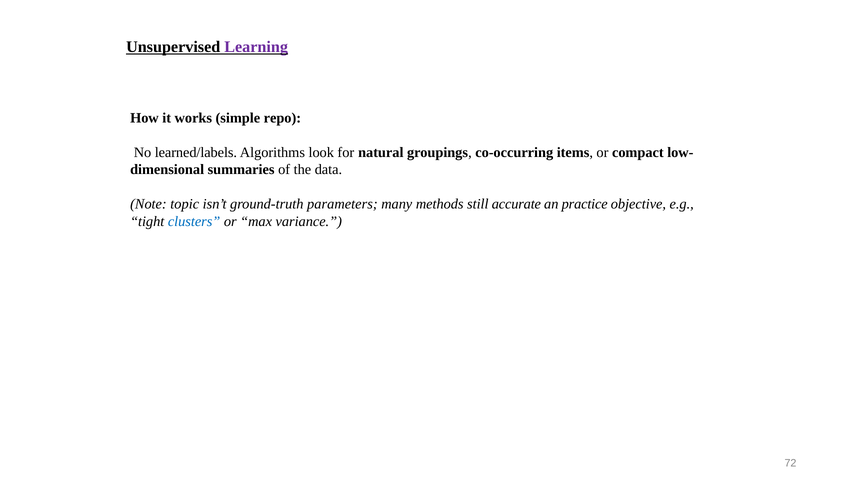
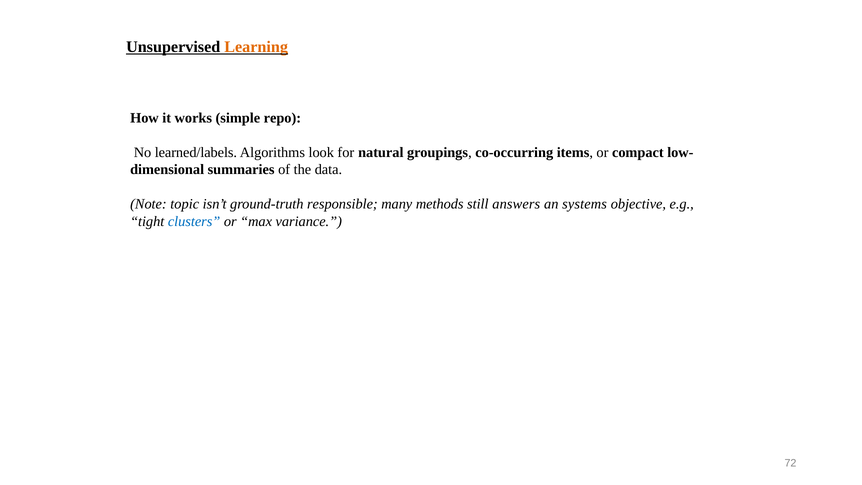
Learning colour: purple -> orange
parameters: parameters -> responsible
accurate: accurate -> answers
practice: practice -> systems
